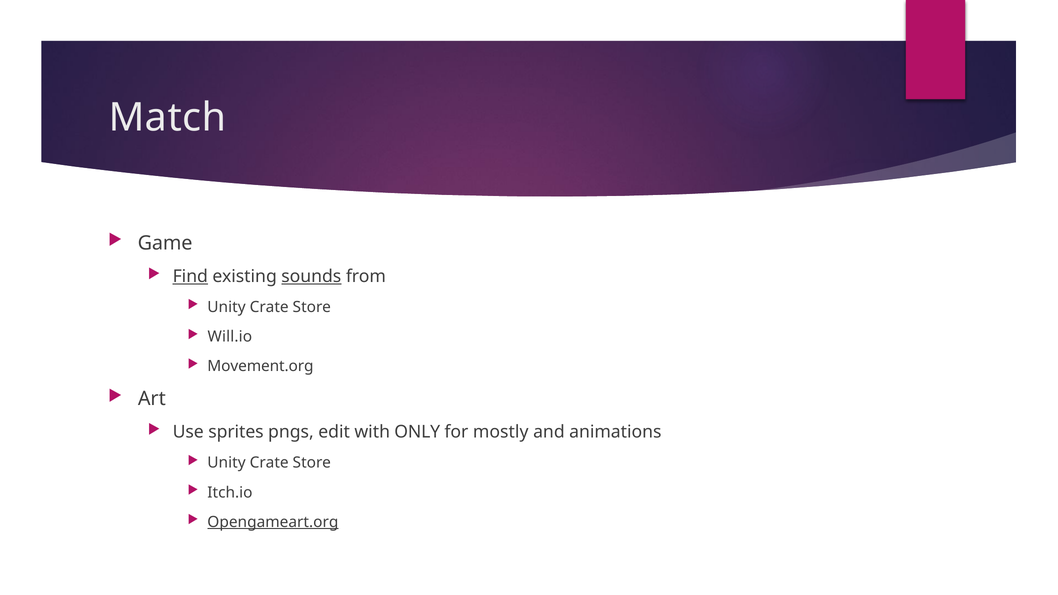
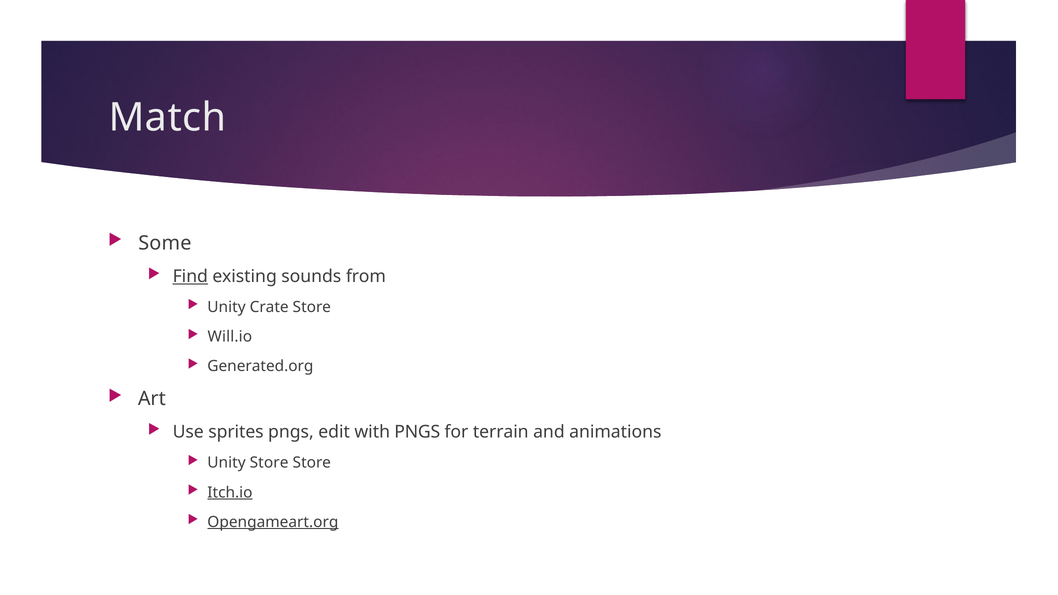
Game: Game -> Some
sounds underline: present -> none
Movement.org: Movement.org -> Generated.org
with ONLY: ONLY -> PNGS
mostly: mostly -> terrain
Crate at (269, 463): Crate -> Store
Itch.io underline: none -> present
